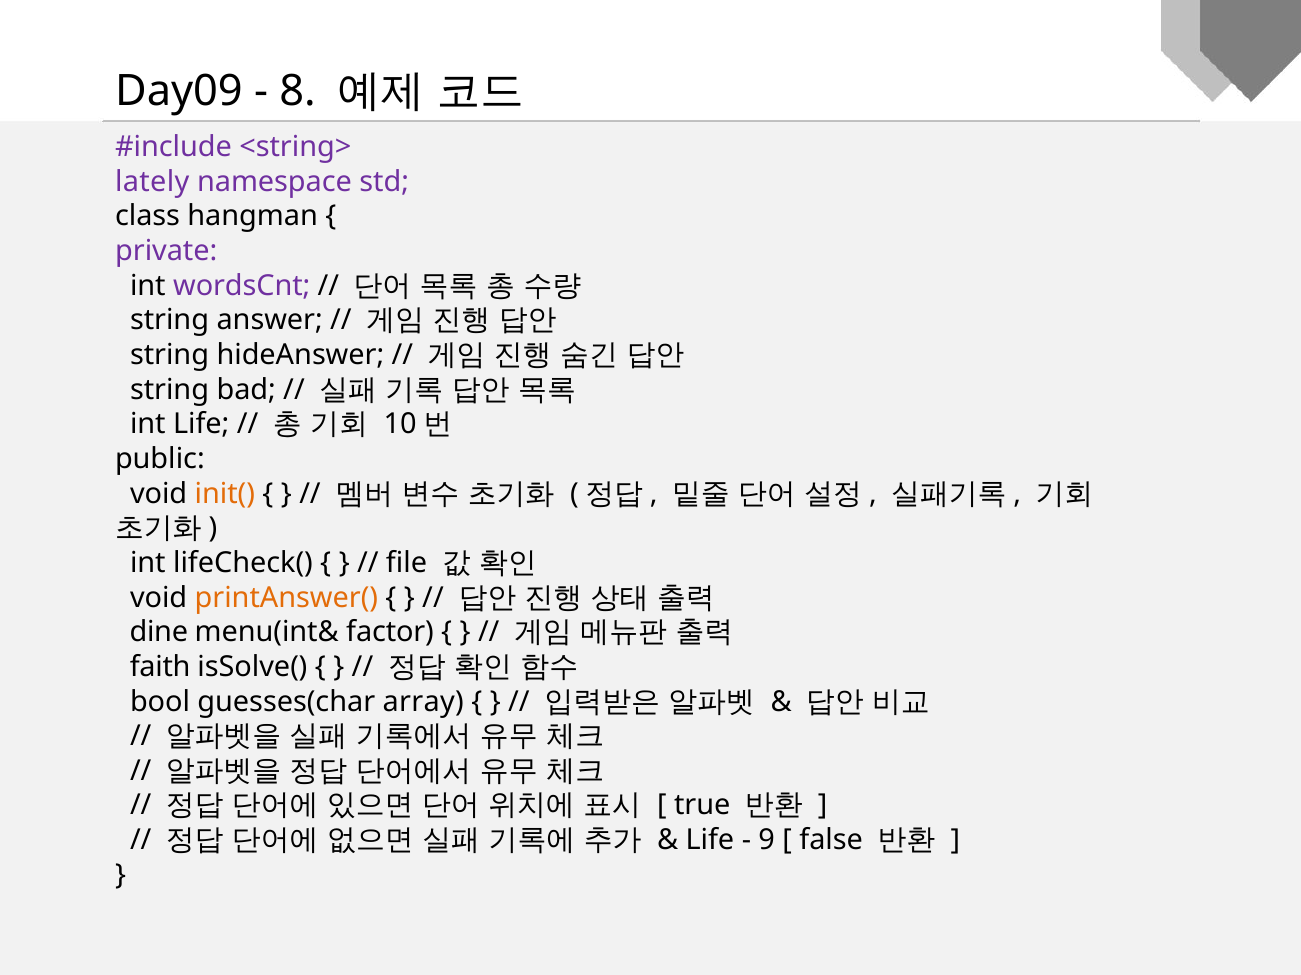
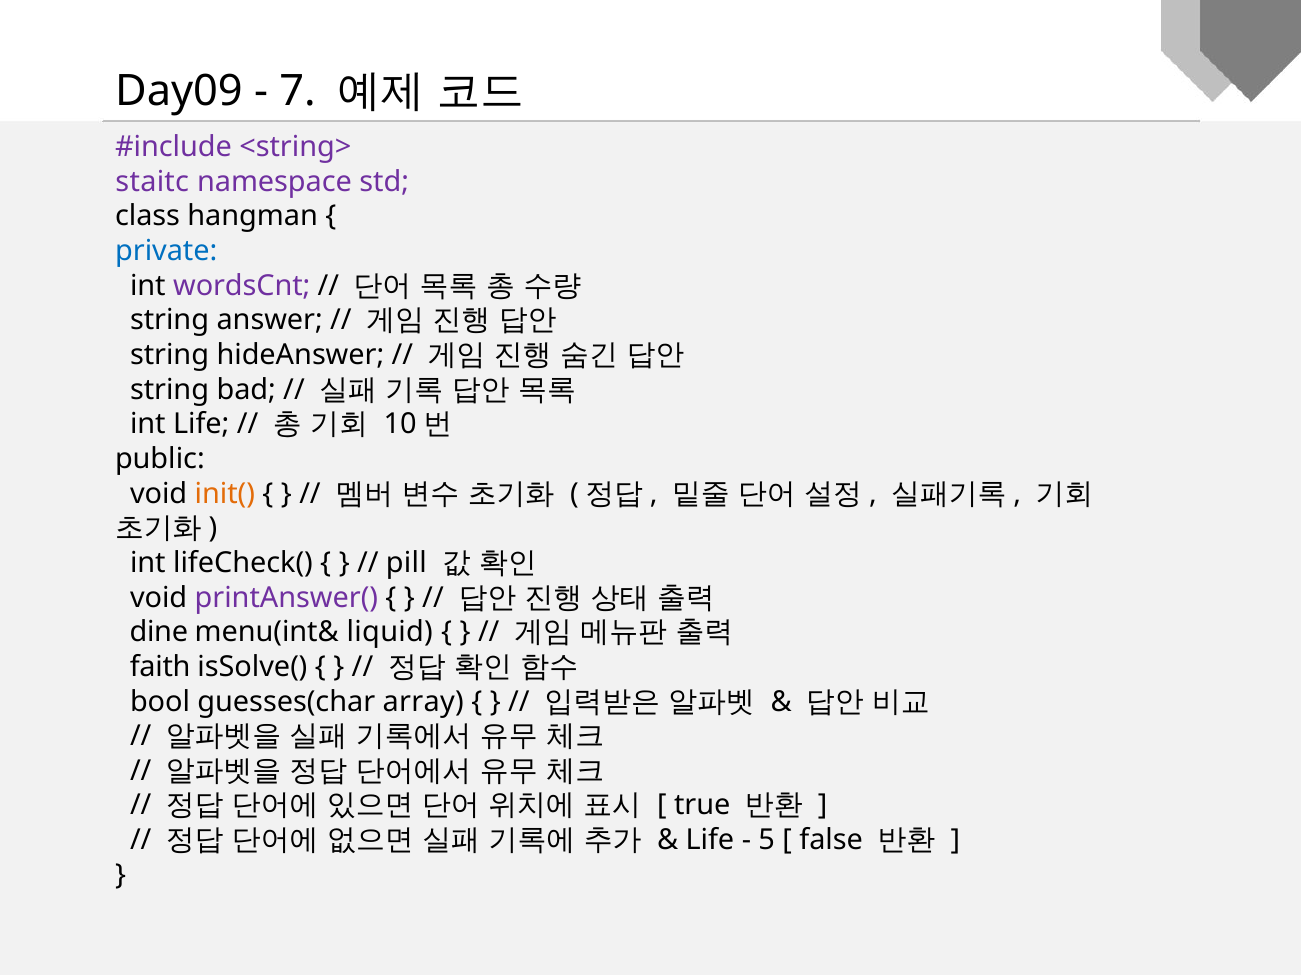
8: 8 -> 7
lately: lately -> staitc
private colour: purple -> blue
file: file -> pill
printAnswer( colour: orange -> purple
factor: factor -> liquid
9: 9 -> 5
